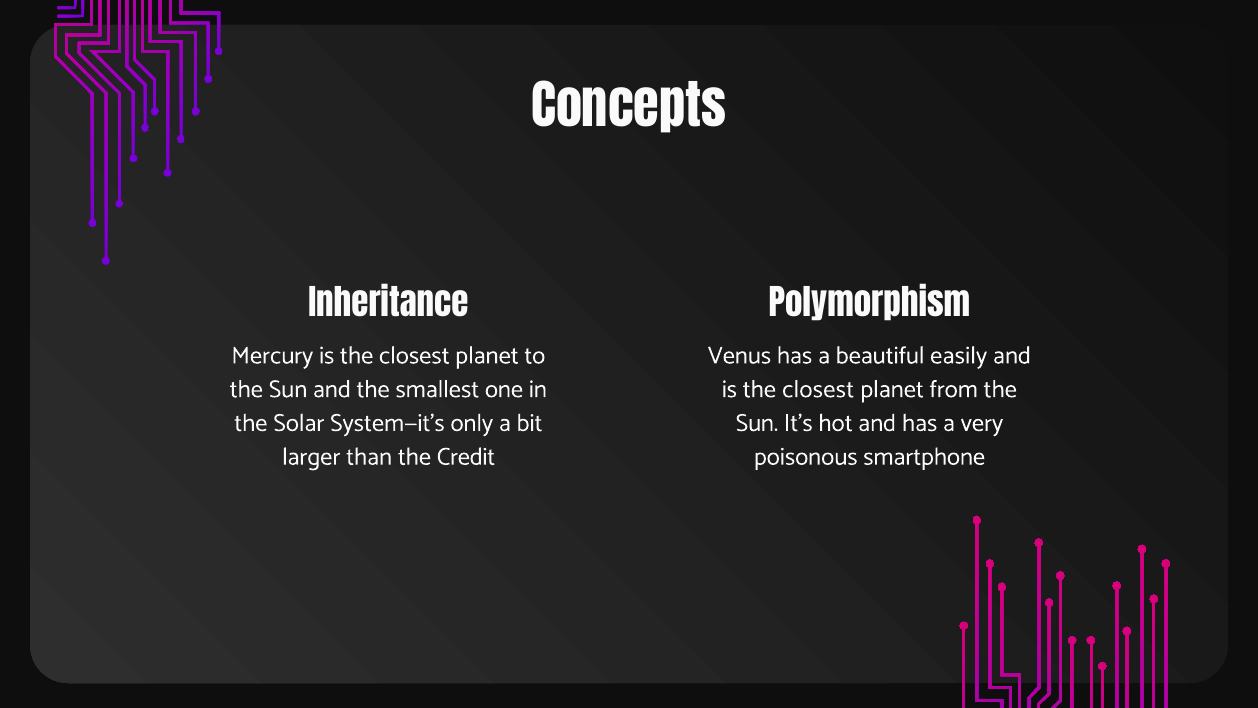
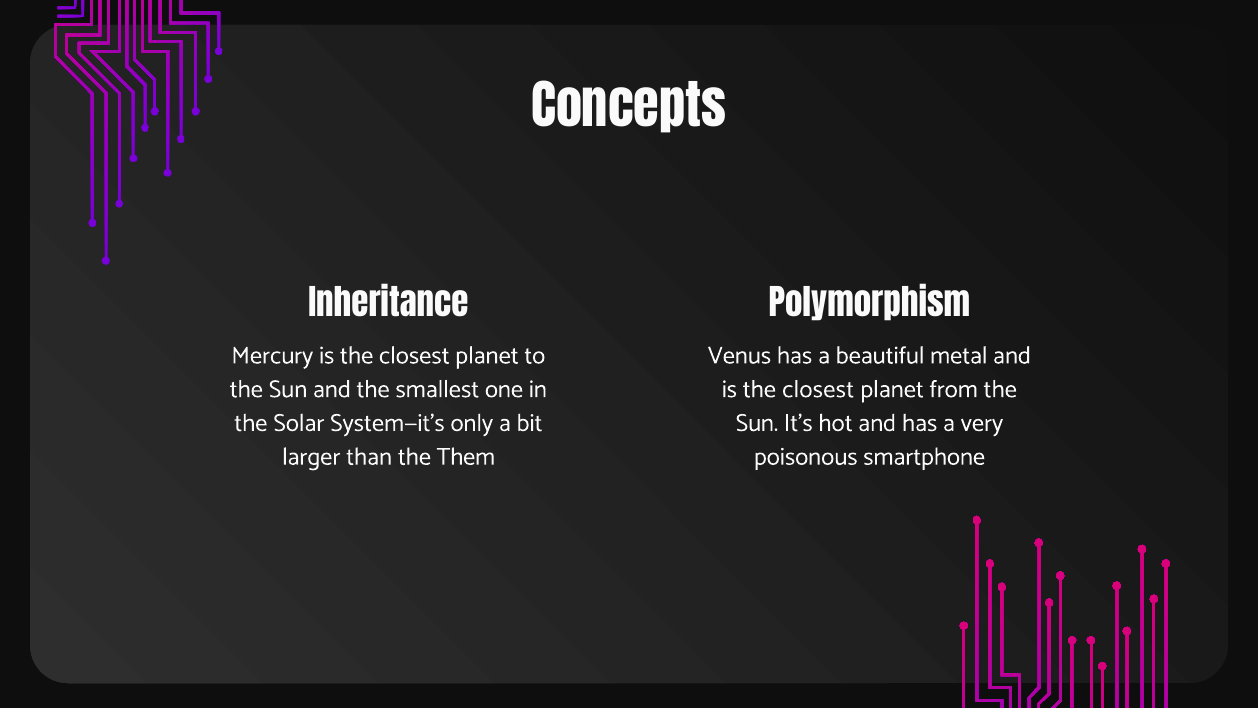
easily: easily -> metal
Credit: Credit -> Them
